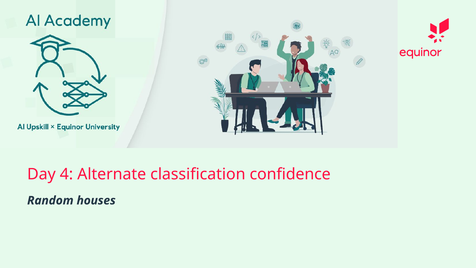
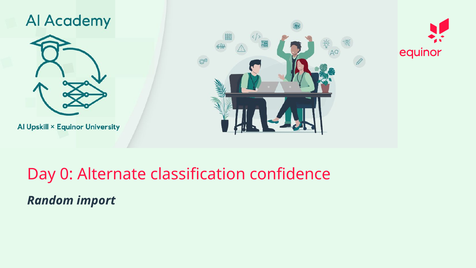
4: 4 -> 0
houses: houses -> import
